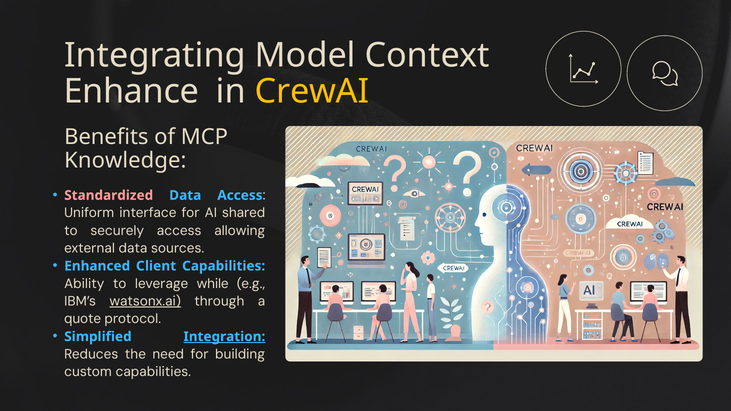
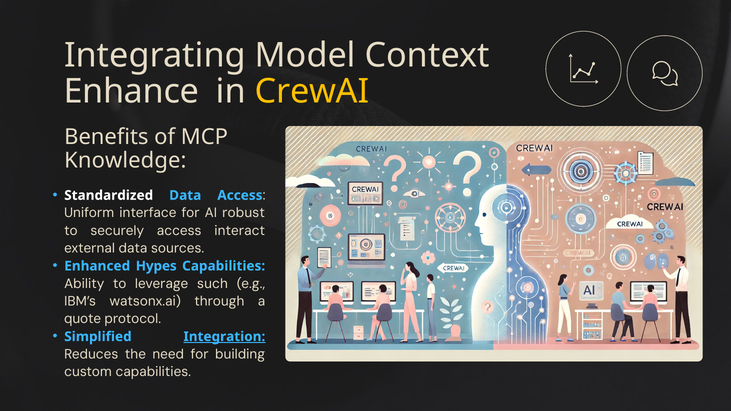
Standardized colour: pink -> white
shared: shared -> robust
allowing: allowing -> interact
Client: Client -> Hypes
while: while -> such
watsonx.ai underline: present -> none
